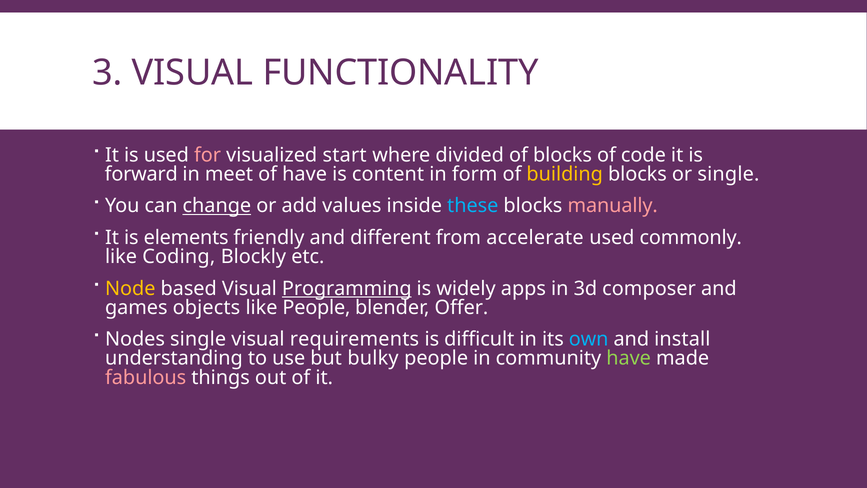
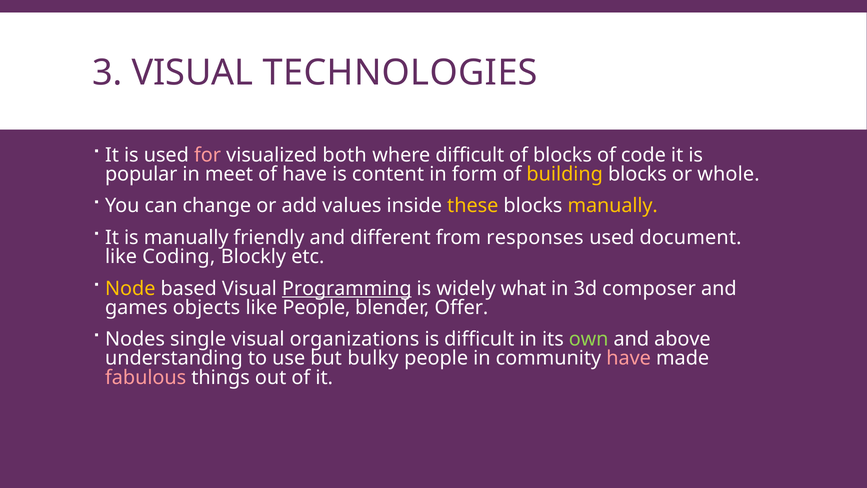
FUNCTIONALITY: FUNCTIONALITY -> TECHNOLOGIES
start: start -> both
where divided: divided -> difficult
forward: forward -> popular
or single: single -> whole
change underline: present -> none
these colour: light blue -> yellow
manually at (613, 206) colour: pink -> yellow
is elements: elements -> manually
accelerate: accelerate -> responses
commonly: commonly -> document
apps: apps -> what
requirements: requirements -> organizations
own colour: light blue -> light green
install: install -> above
have at (629, 358) colour: light green -> pink
